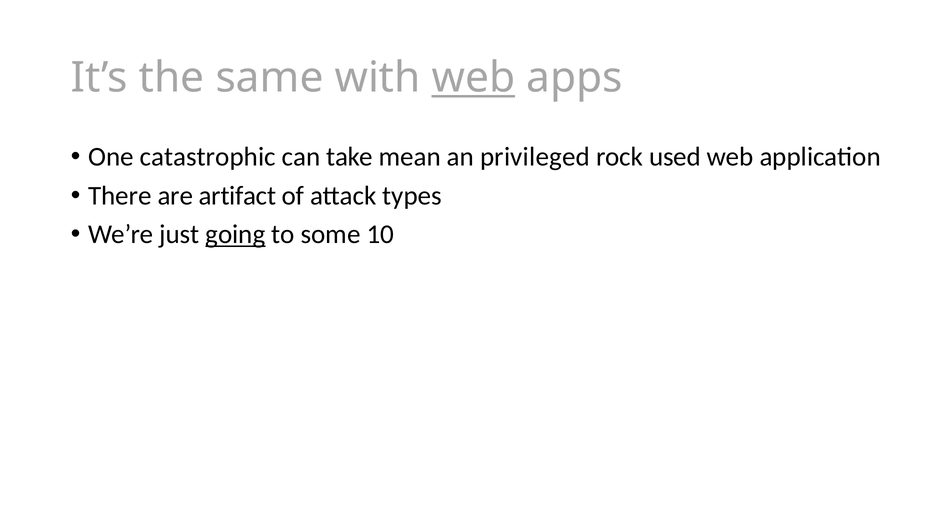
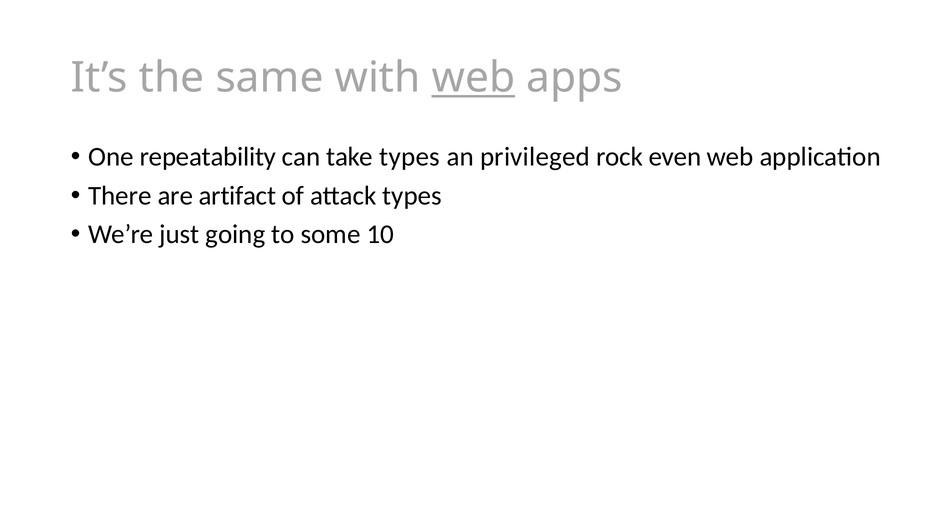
catastrophic: catastrophic -> repeatability
take mean: mean -> types
used: used -> even
going underline: present -> none
